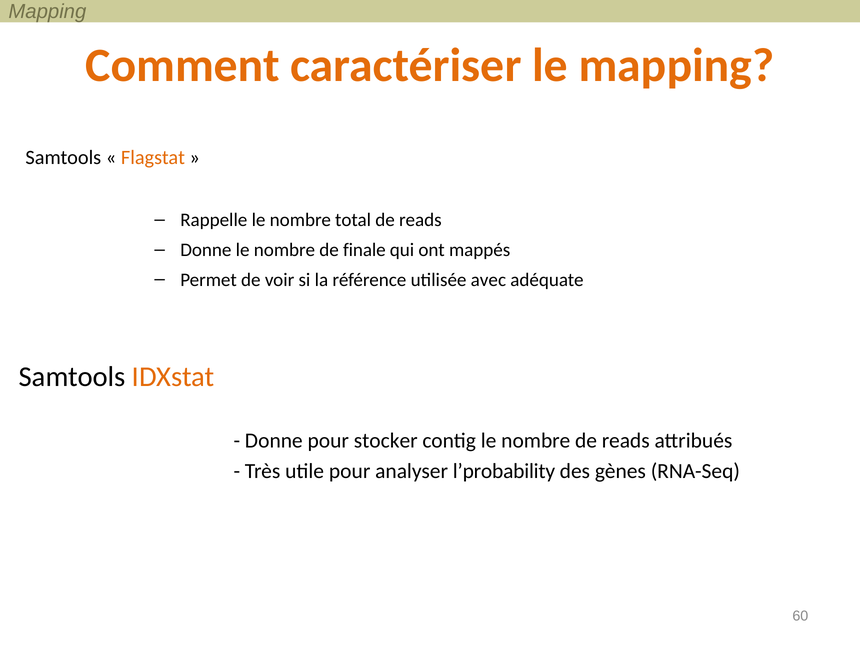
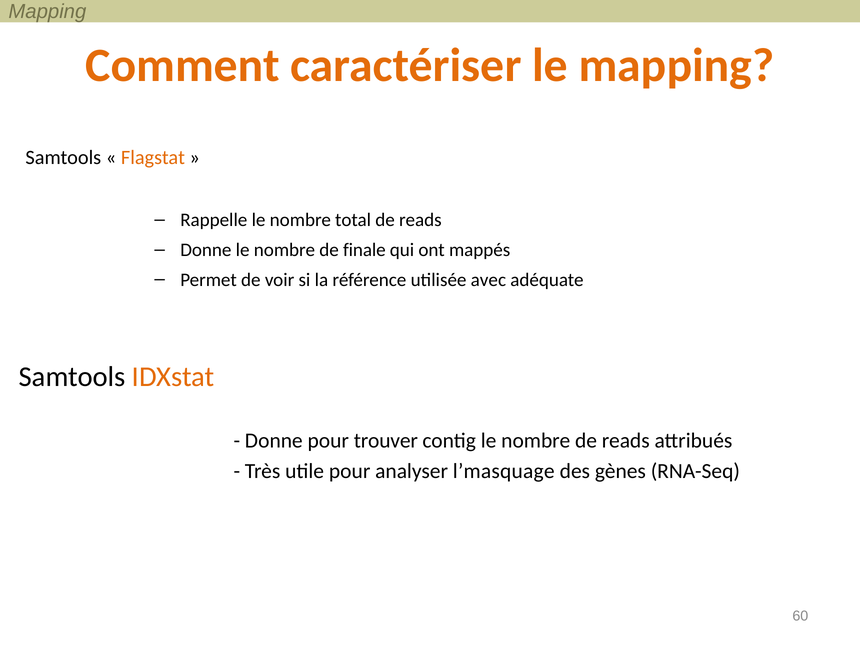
stocker: stocker -> trouver
l’probability: l’probability -> l’masquage
